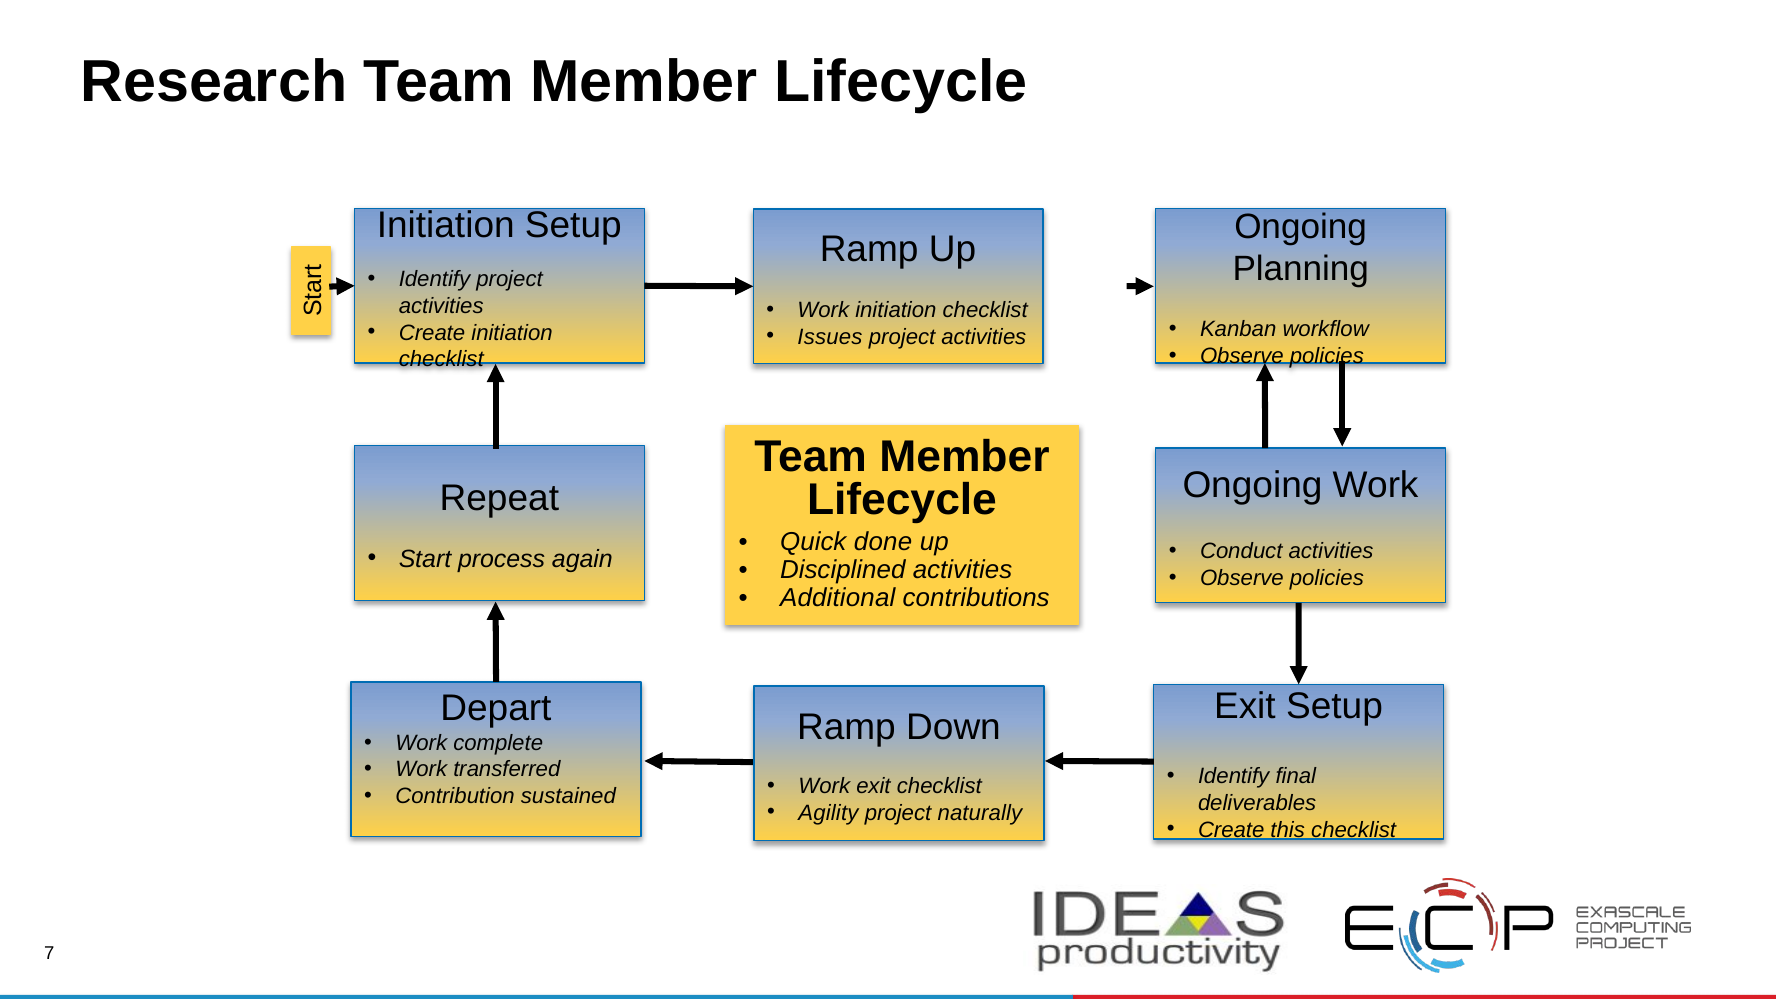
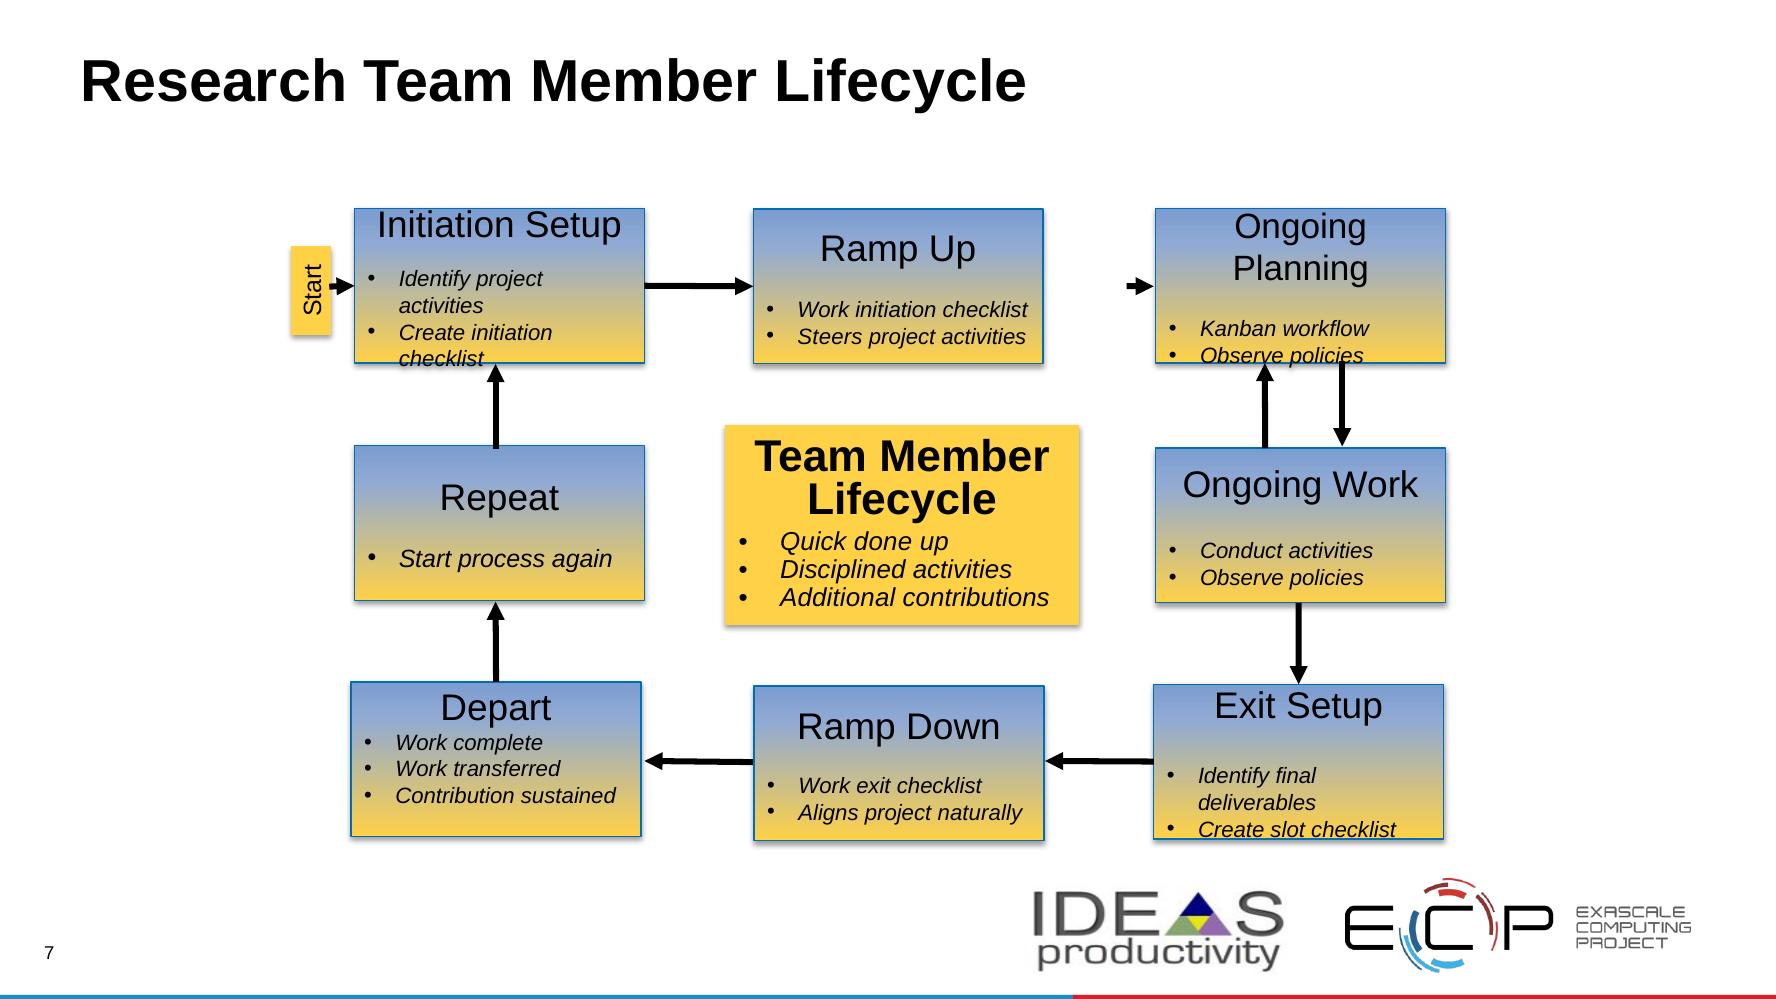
Issues: Issues -> Steers
Agility: Agility -> Aligns
this: this -> slot
